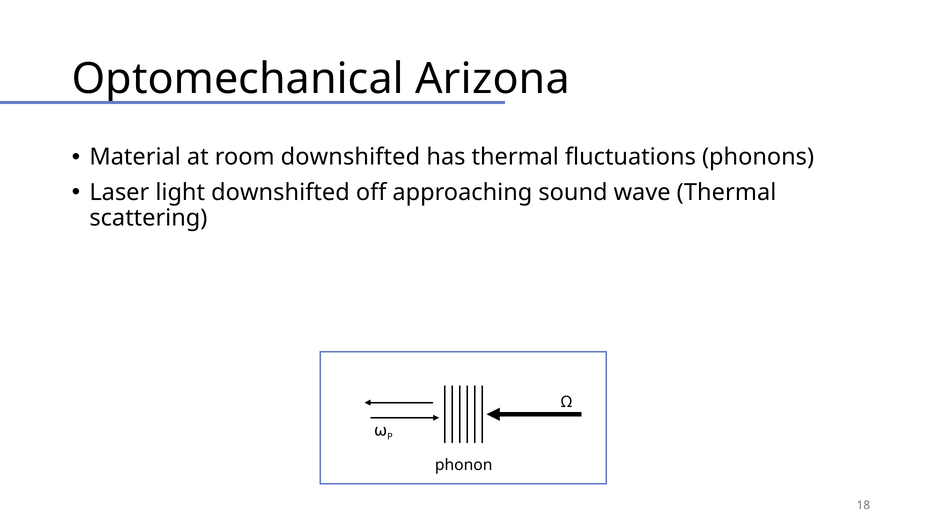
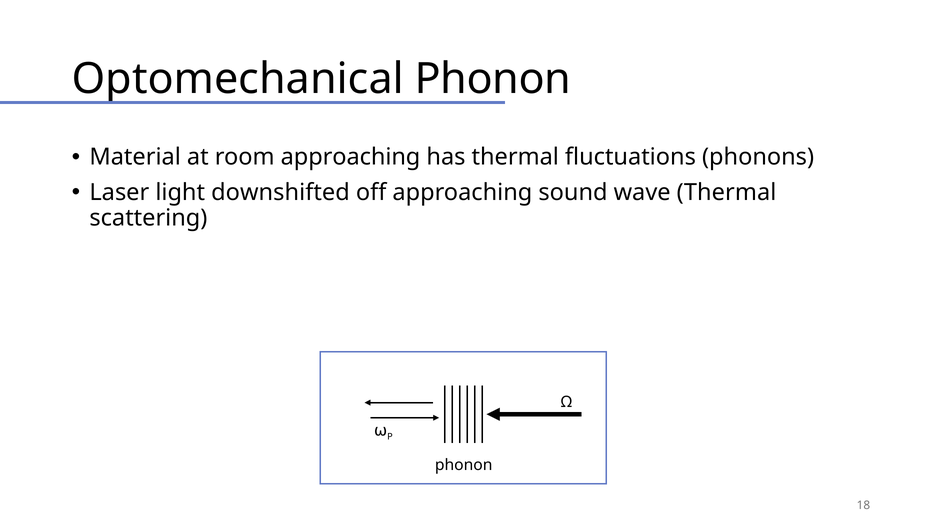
Arizona at (493, 79): Arizona -> Phonon
room downshifted: downshifted -> approaching
